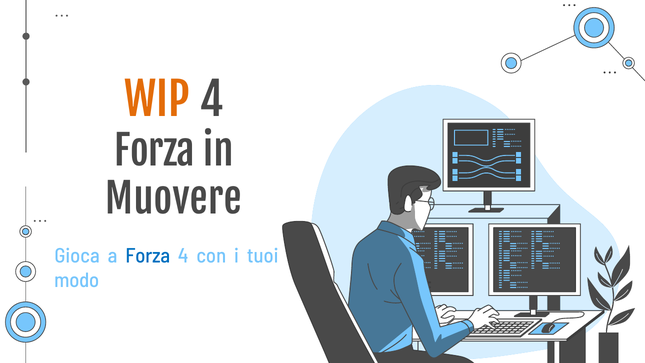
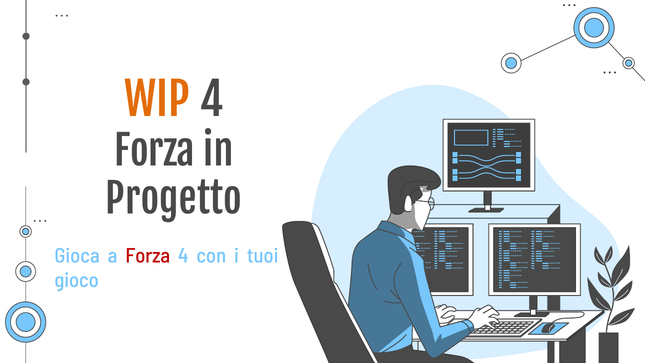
Muovere: Muovere -> Progetto
Forza at (148, 256) colour: blue -> red
modo: modo -> gioco
